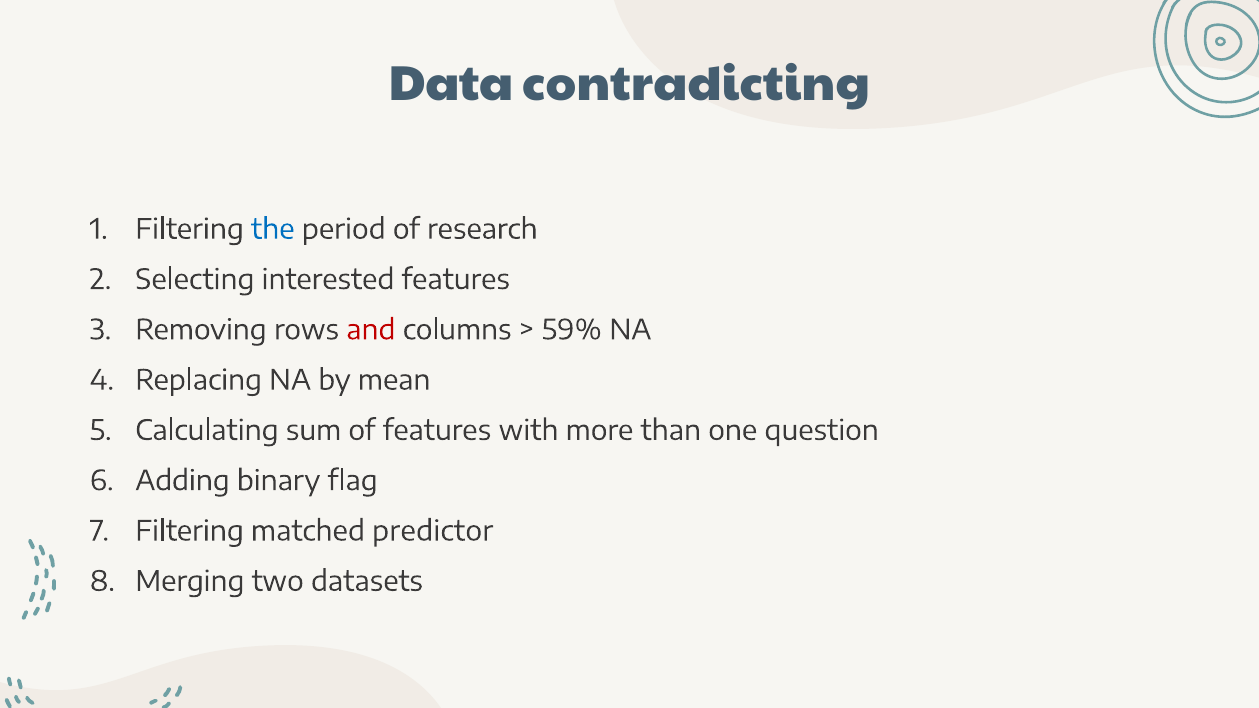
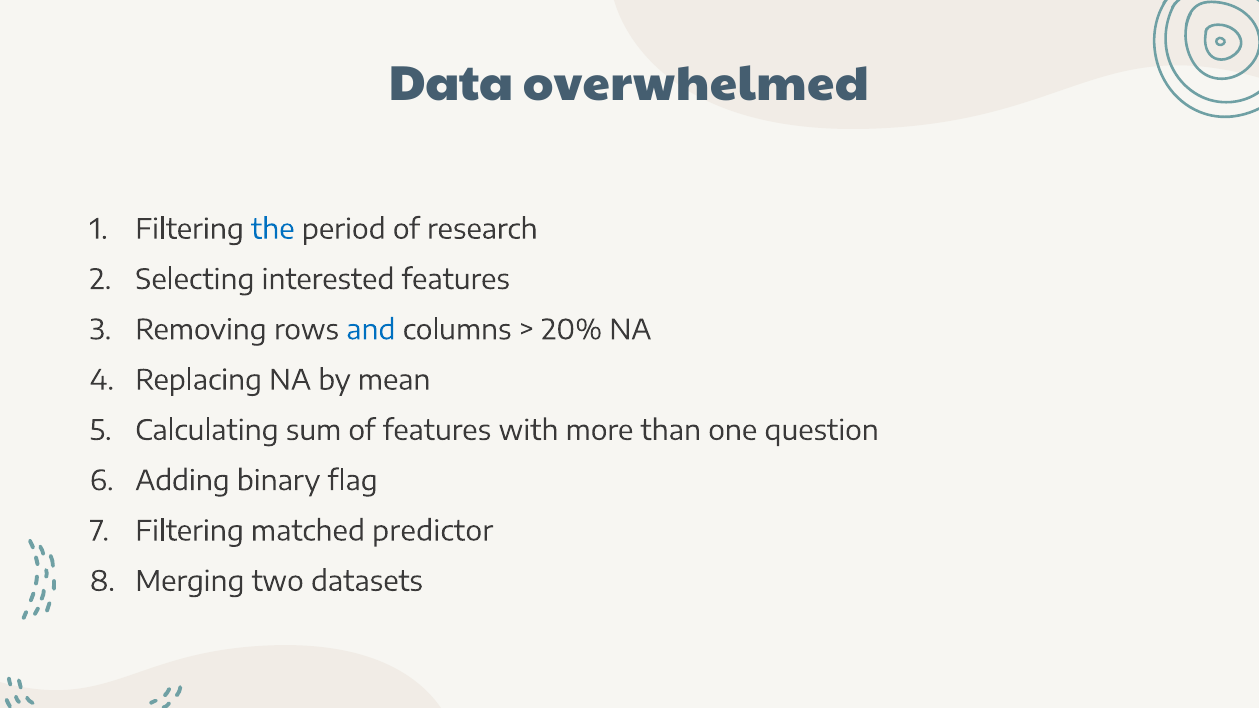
contradicting: contradicting -> overwhelmed
and colour: red -> blue
59%: 59% -> 20%
